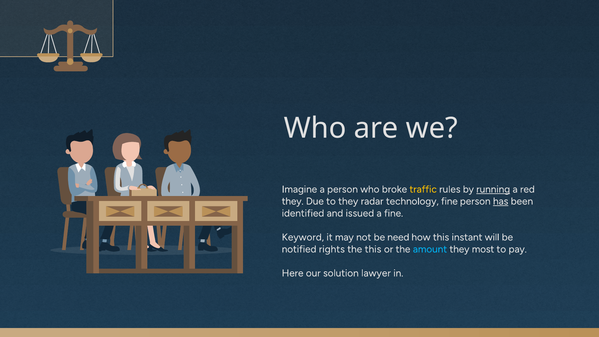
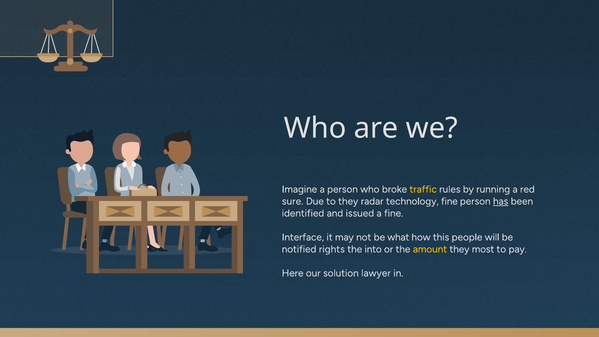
running underline: present -> none
they at (293, 201): they -> sure
Keyword: Keyword -> Interface
need: need -> what
instant: instant -> people
the this: this -> into
amount colour: light blue -> yellow
